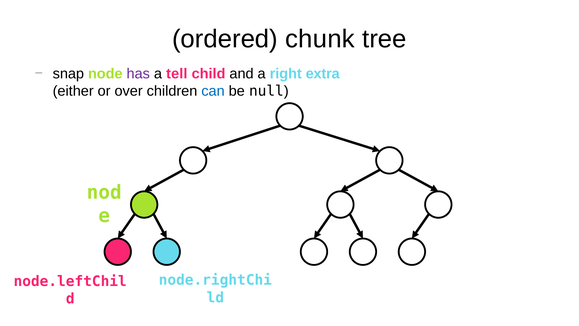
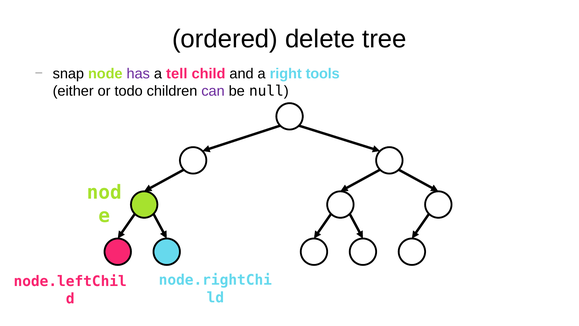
chunk: chunk -> delete
extra: extra -> tools
over: over -> todo
can colour: blue -> purple
